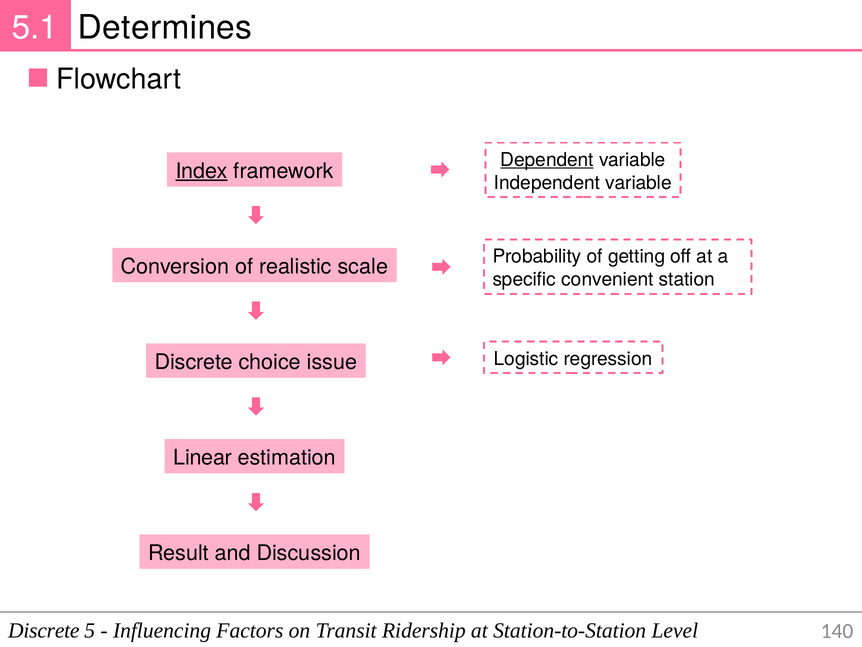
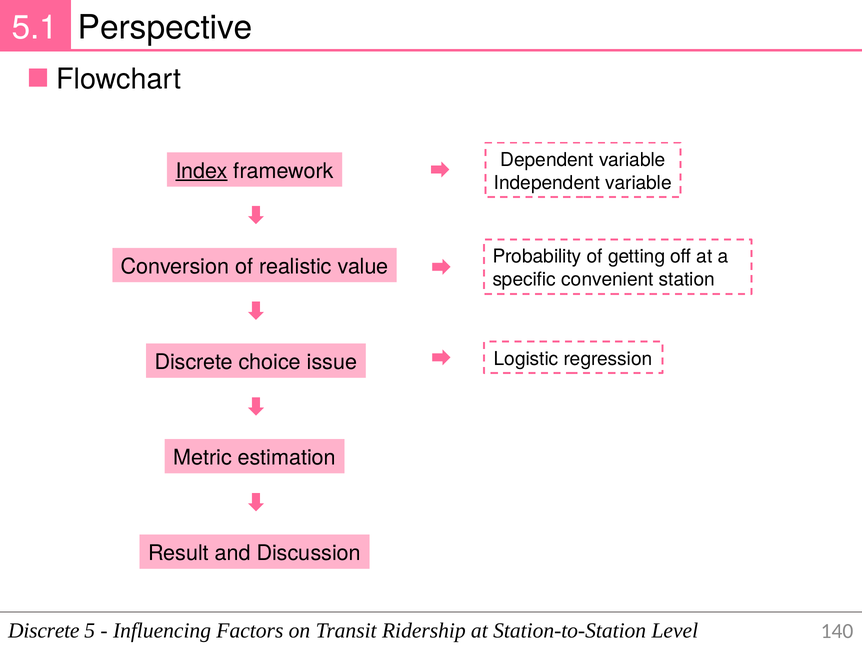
Determines: Determines -> Perspective
Dependent underline: present -> none
scale: scale -> value
Linear: Linear -> Metric
